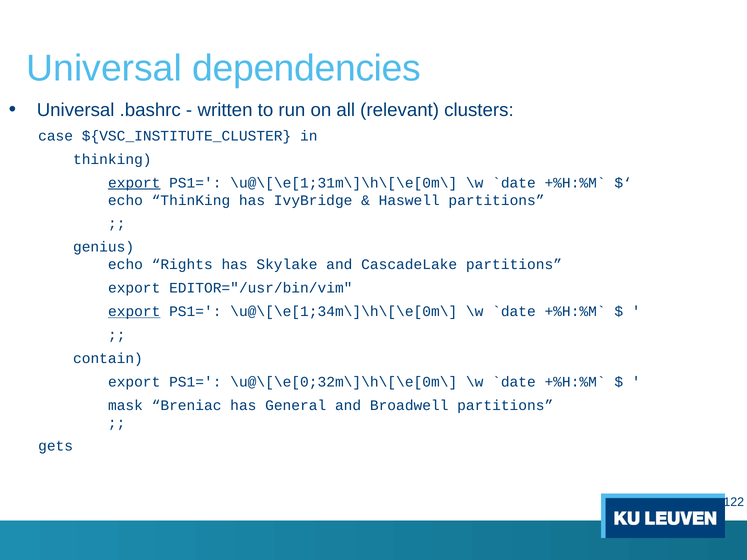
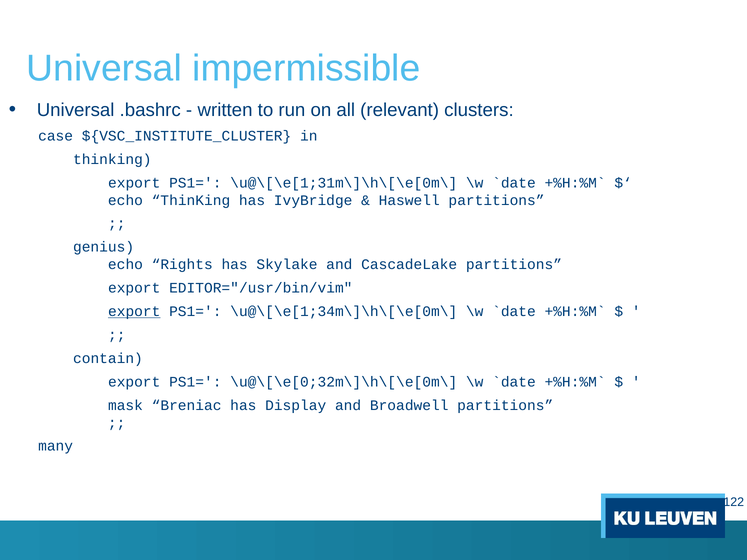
dependencies: dependencies -> impermissible
export at (134, 183) underline: present -> none
General: General -> Display
gets: gets -> many
